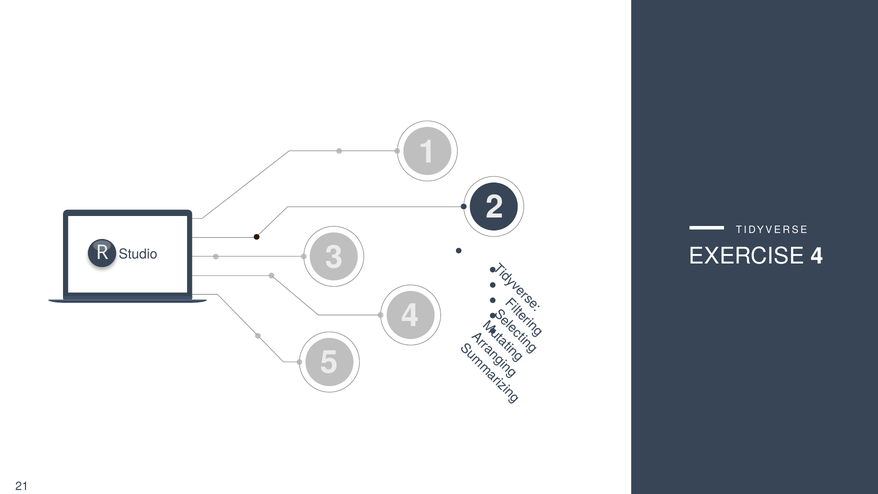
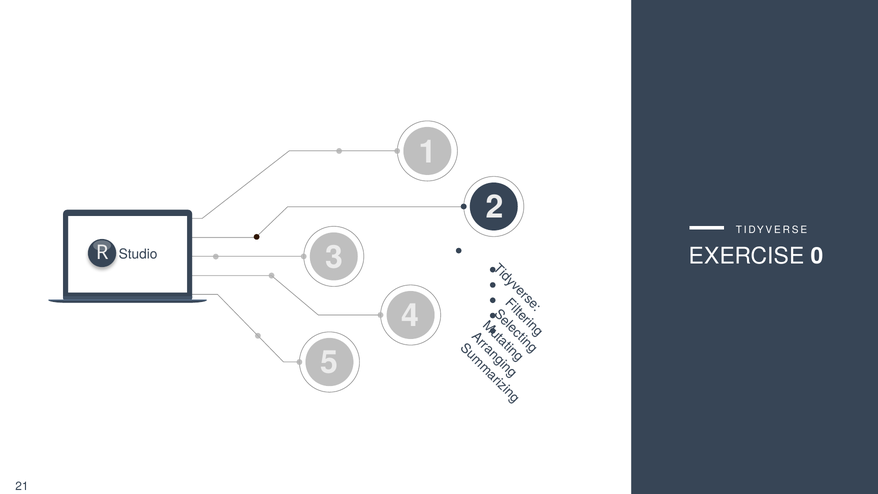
EXERCISE 4: 4 -> 0
